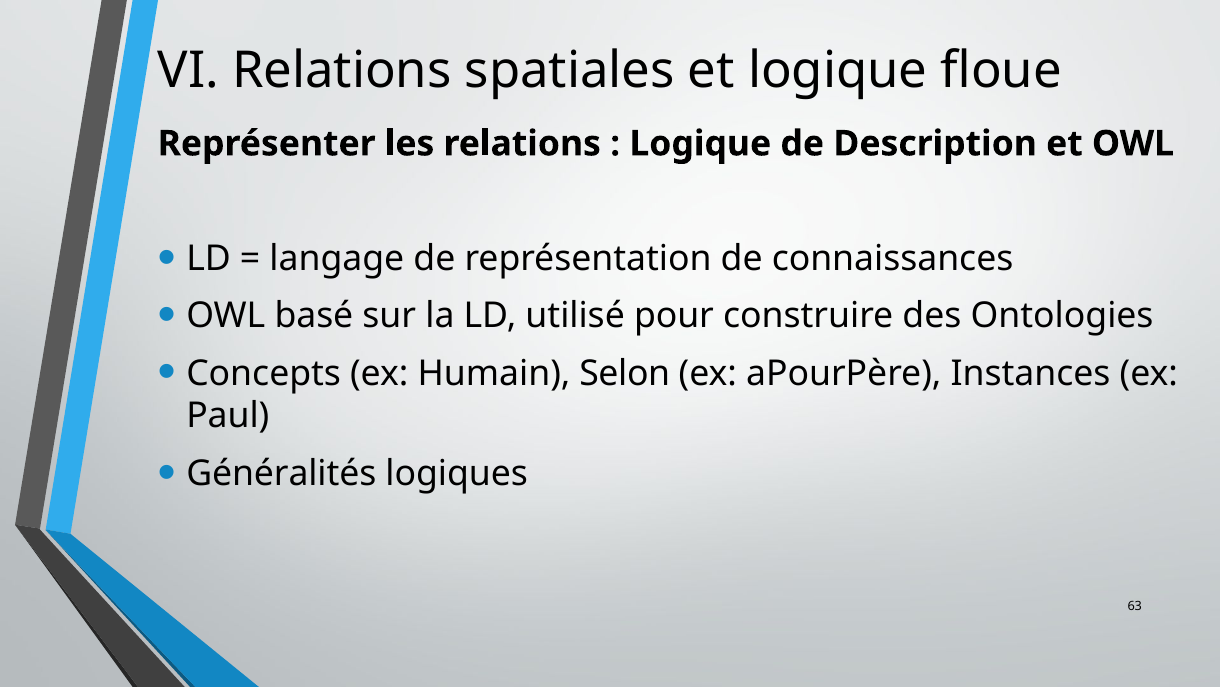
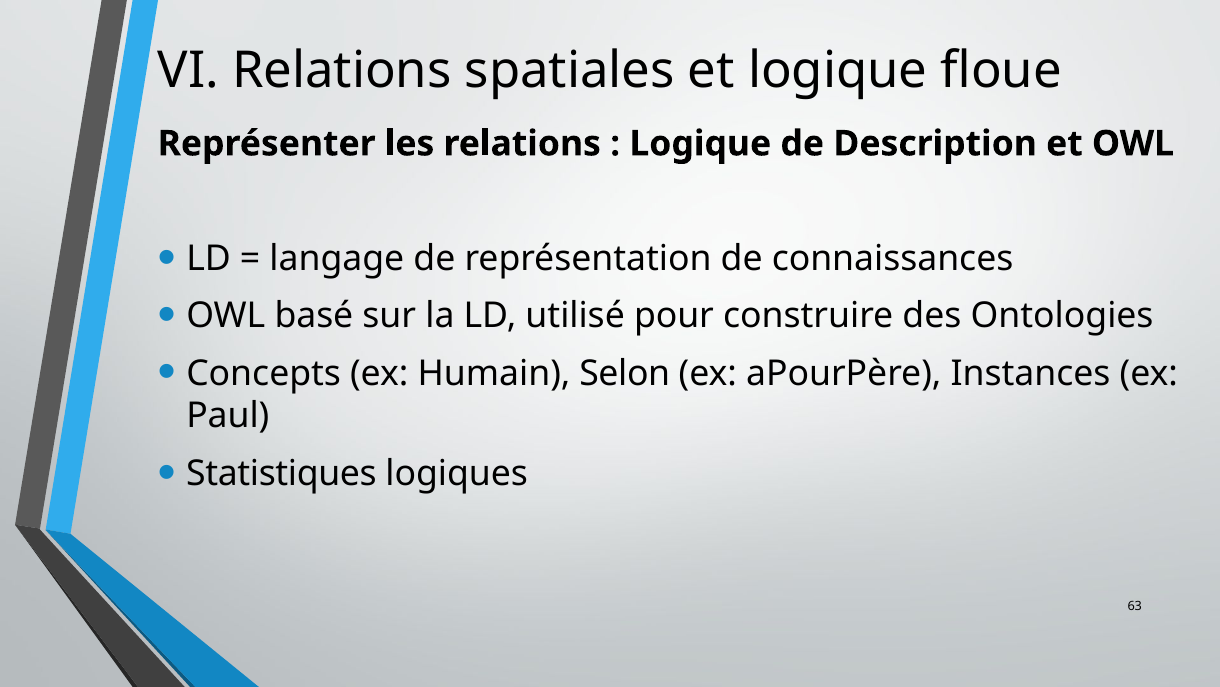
Généralités: Généralités -> Statistiques
